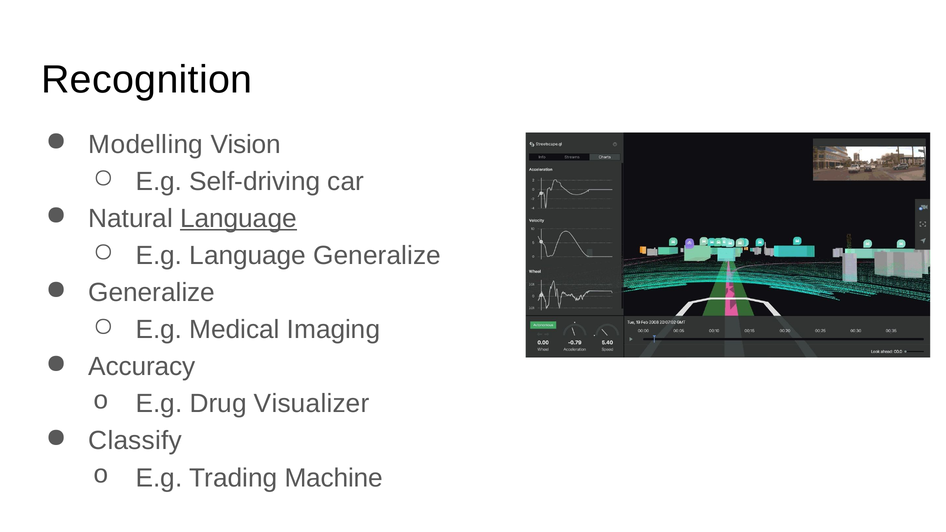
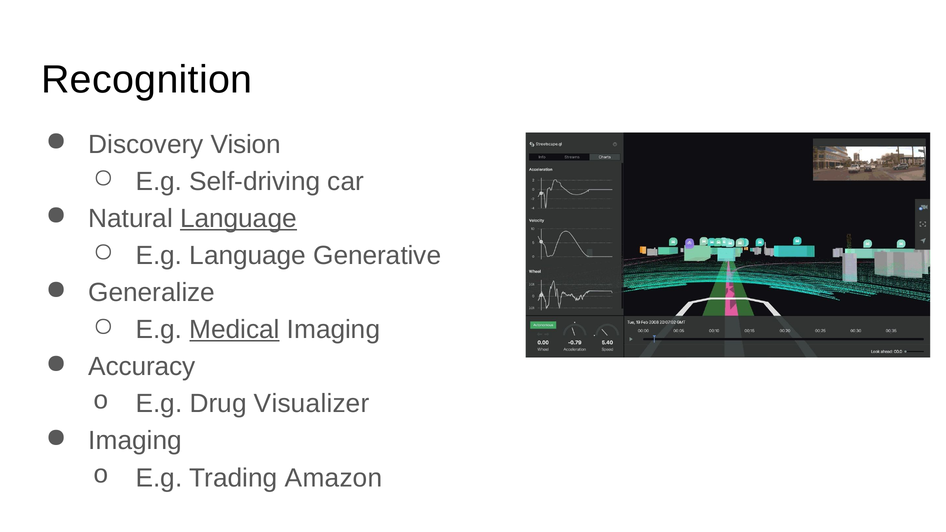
Modelling: Modelling -> Discovery
Language Generalize: Generalize -> Generative
Medical underline: none -> present
Classify at (135, 441): Classify -> Imaging
Machine: Machine -> Amazon
